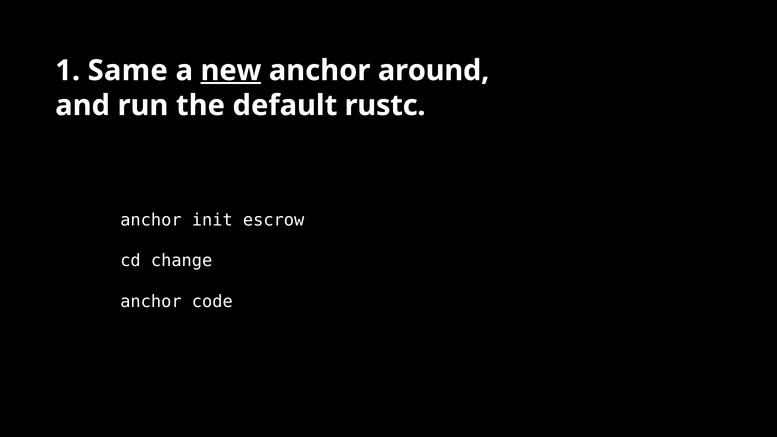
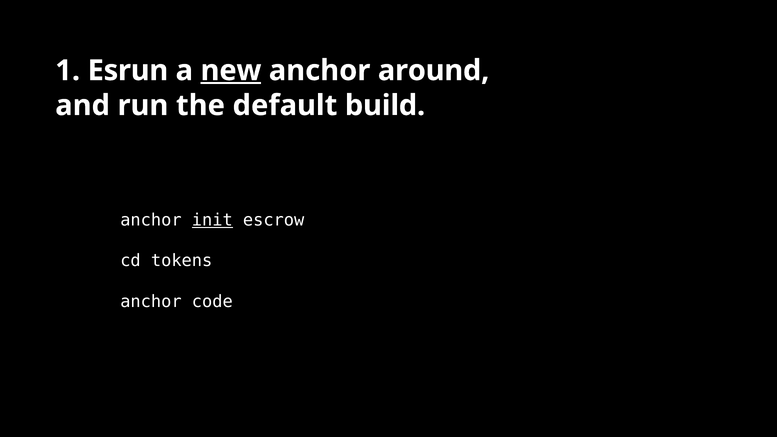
Same: Same -> Esrun
rustc: rustc -> build
init underline: none -> present
change: change -> tokens
